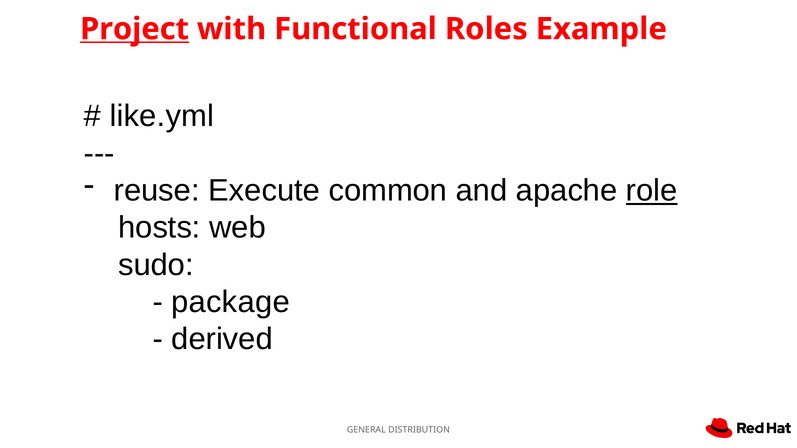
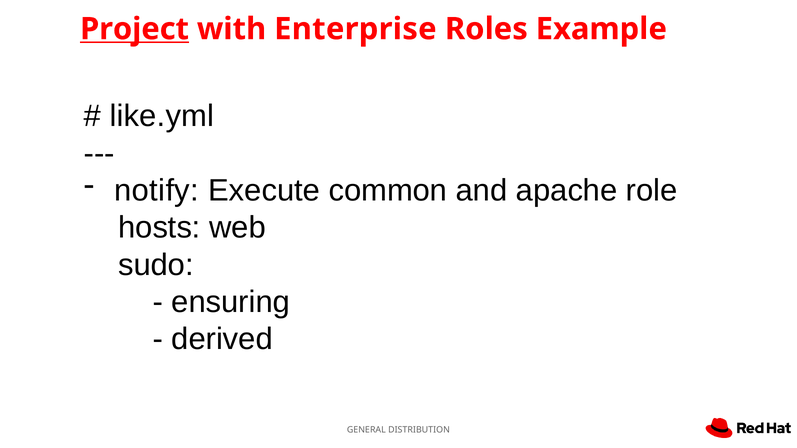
Functional: Functional -> Enterprise
reuse: reuse -> notify
role underline: present -> none
package: package -> ensuring
